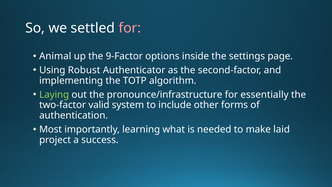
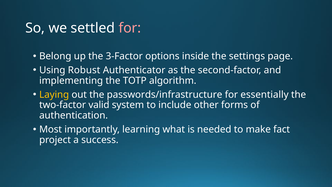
Animal: Animal -> Belong
9-Factor: 9-Factor -> 3-Factor
Laying colour: light green -> yellow
pronounce/infrastructure: pronounce/infrastructure -> passwords/infrastructure
laid: laid -> fact
